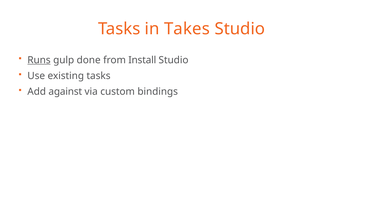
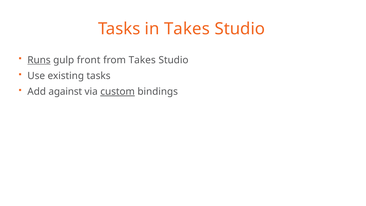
done: done -> front
from Install: Install -> Takes
custom underline: none -> present
